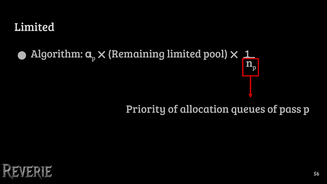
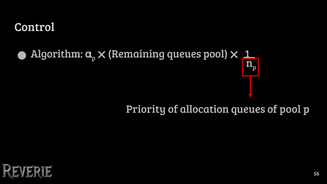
Limited at (34, 27): Limited -> Control
Remaining limited: limited -> queues
of pass: pass -> pool
